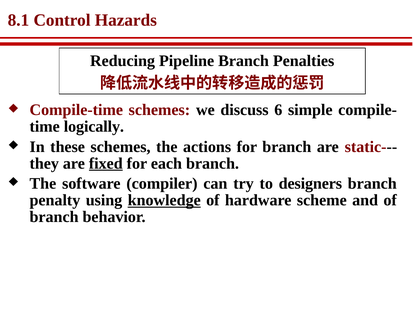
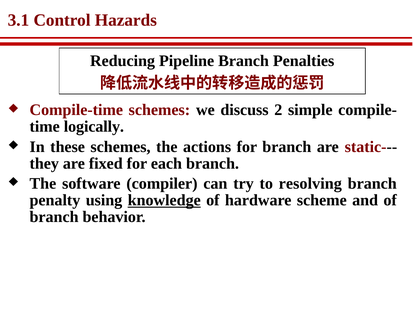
8.1: 8.1 -> 3.1
6: 6 -> 2
fixed underline: present -> none
designers: designers -> resolving
